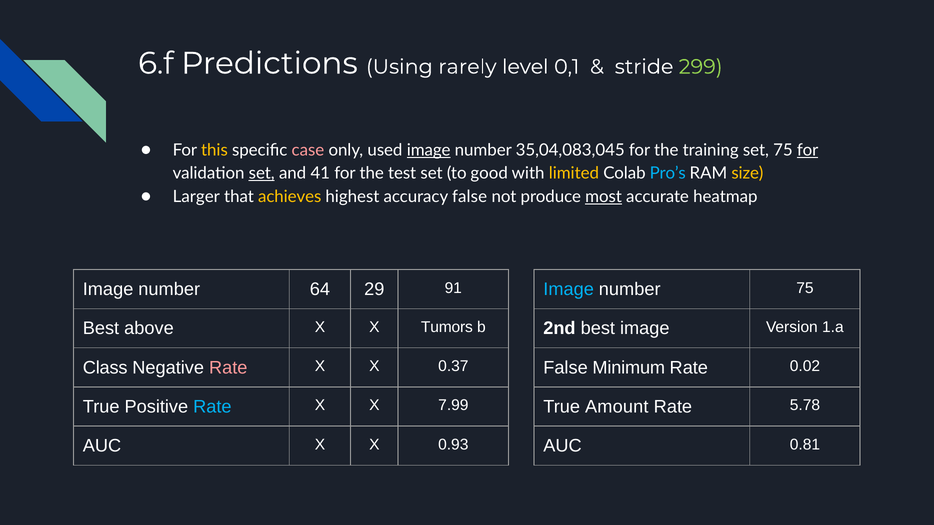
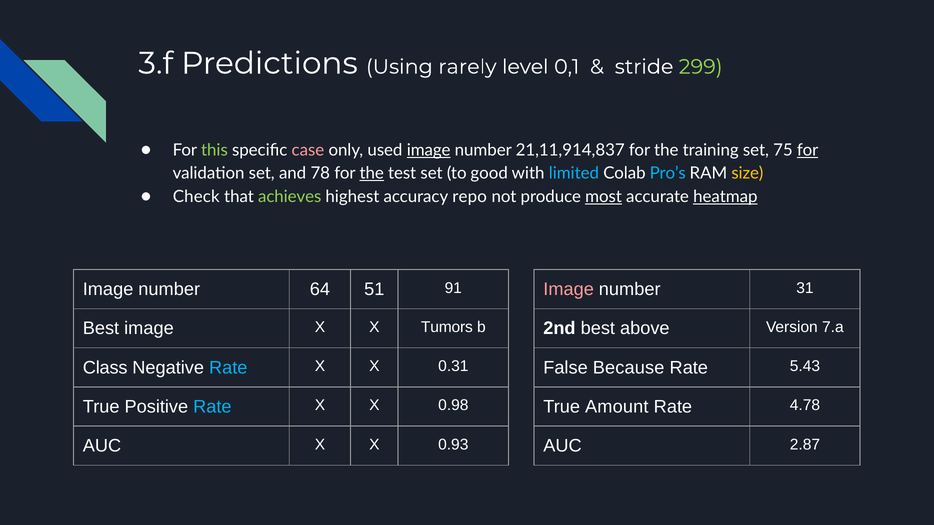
6.f: 6.f -> 3.f
this colour: yellow -> light green
35,04,083,045: 35,04,083,045 -> 21,11,914,837
set at (262, 174) underline: present -> none
41: 41 -> 78
the at (372, 174) underline: none -> present
limited colour: yellow -> light blue
Larger: Larger -> Check
achieves colour: yellow -> light green
accuracy false: false -> repo
heatmap underline: none -> present
29: 29 -> 51
Image at (569, 290) colour: light blue -> pink
number 75: 75 -> 31
Best above: above -> image
best image: image -> above
1.a: 1.a -> 7.a
Rate at (228, 368) colour: pink -> light blue
0.37: 0.37 -> 0.31
Minimum: Minimum -> Because
0.02: 0.02 -> 5.43
7.99: 7.99 -> 0.98
5.78: 5.78 -> 4.78
0.81: 0.81 -> 2.87
